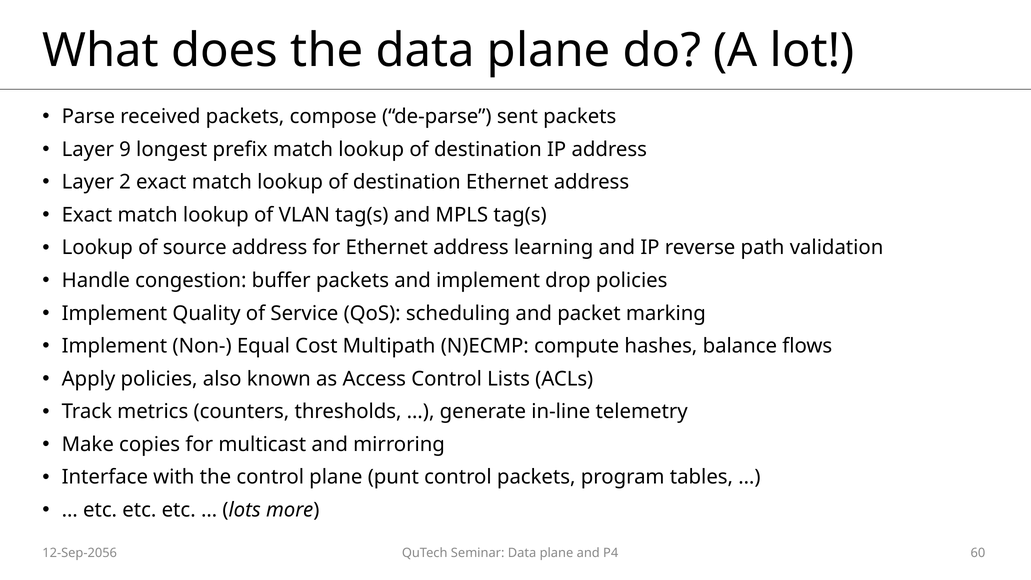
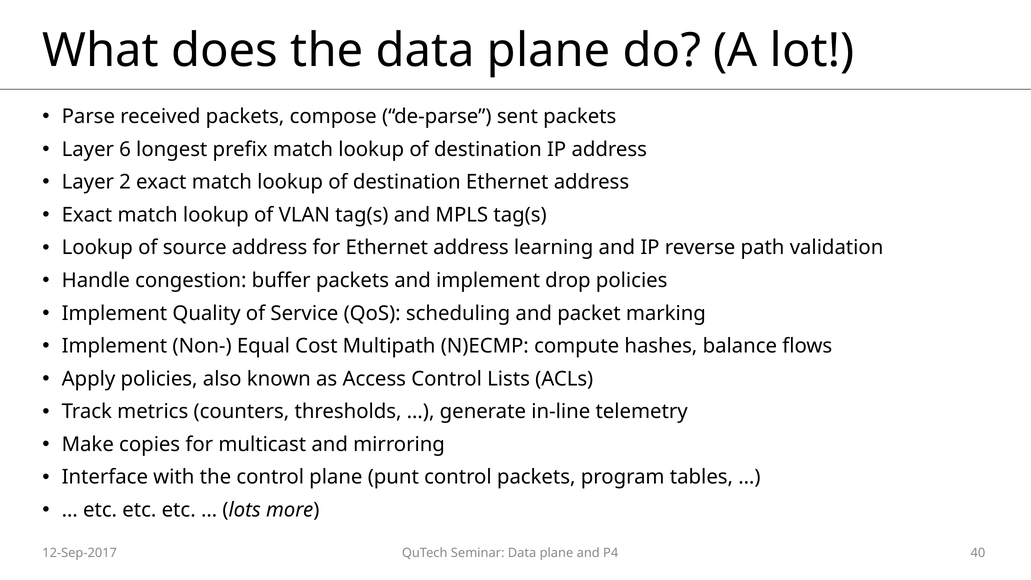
9: 9 -> 6
12-Sep-2056: 12-Sep-2056 -> 12-Sep-2017
60: 60 -> 40
